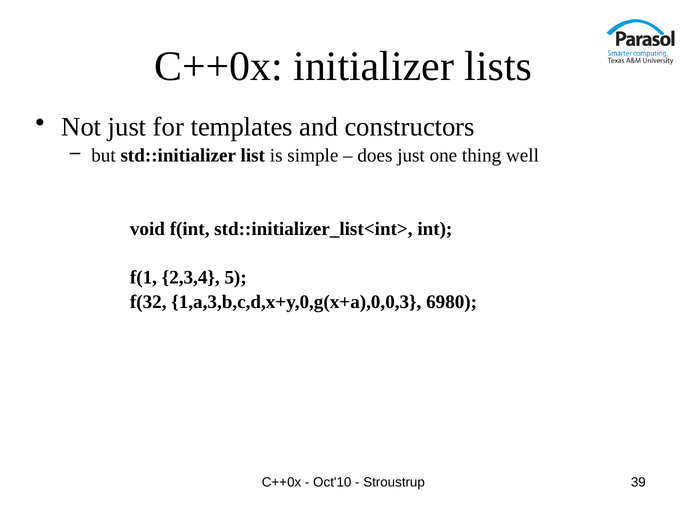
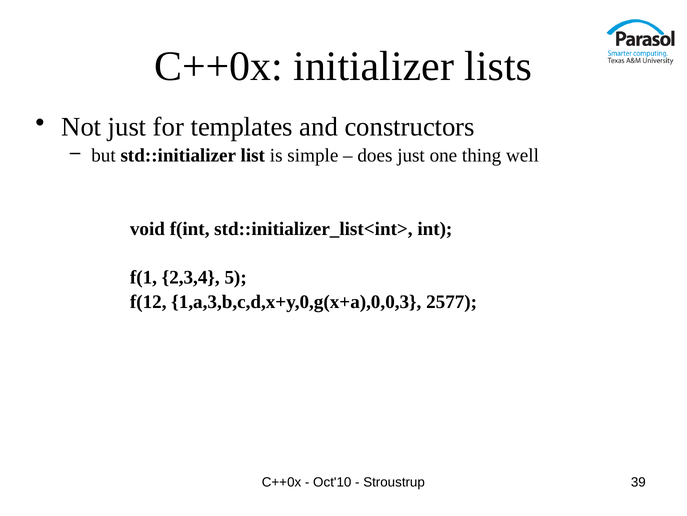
f(32: f(32 -> f(12
6980: 6980 -> 2577
